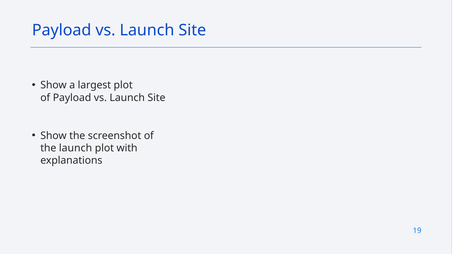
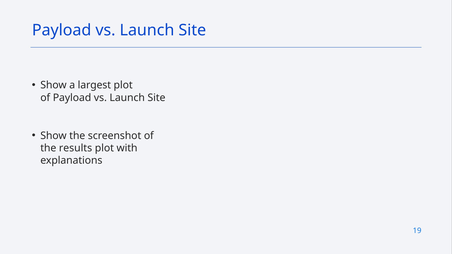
the launch: launch -> results
